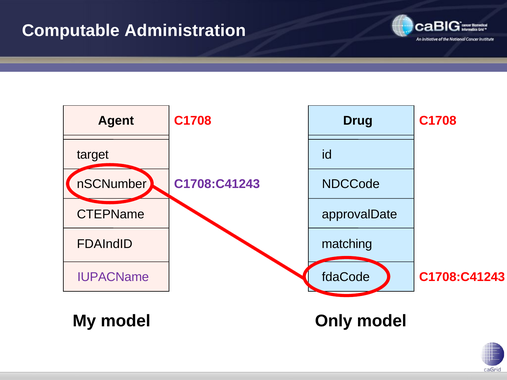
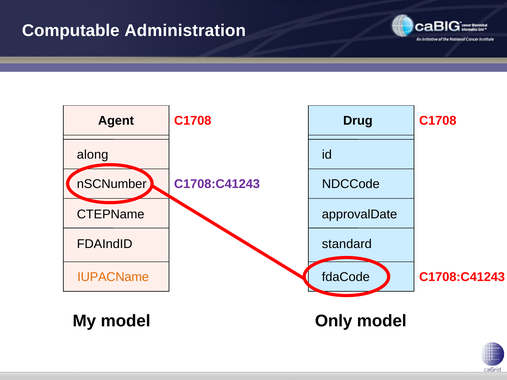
target: target -> along
matching: matching -> standard
IUPACName colour: purple -> orange
